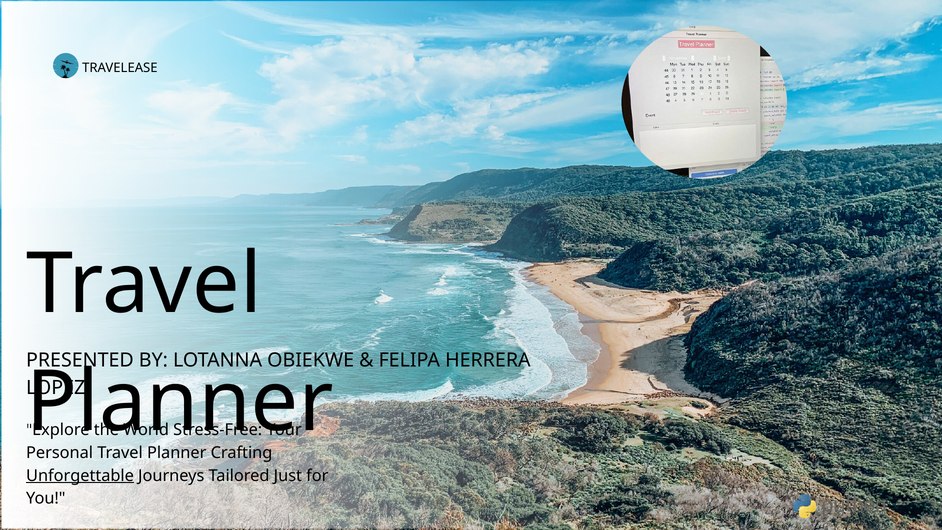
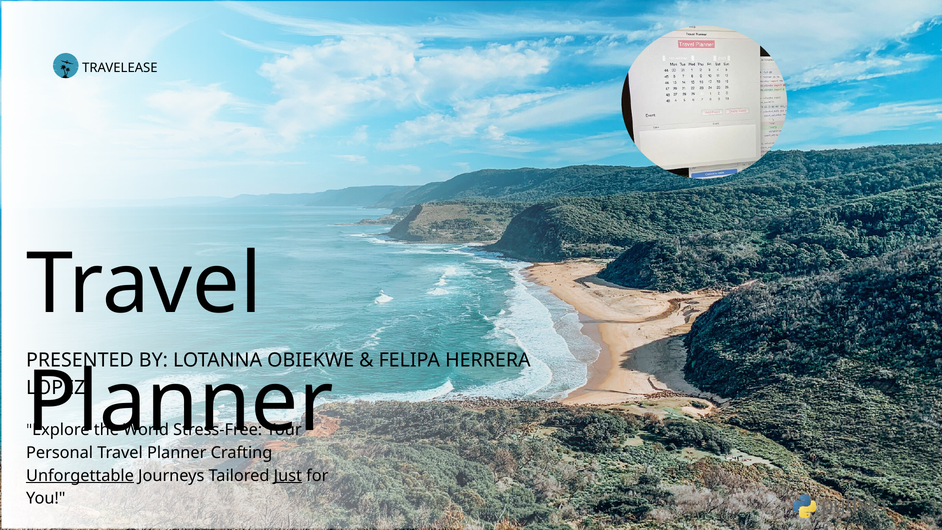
Just underline: none -> present
